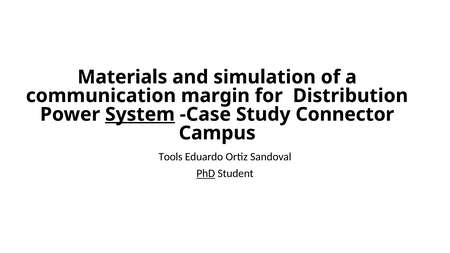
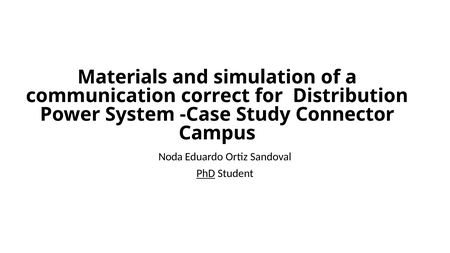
margin: margin -> correct
System underline: present -> none
Tools: Tools -> Noda
